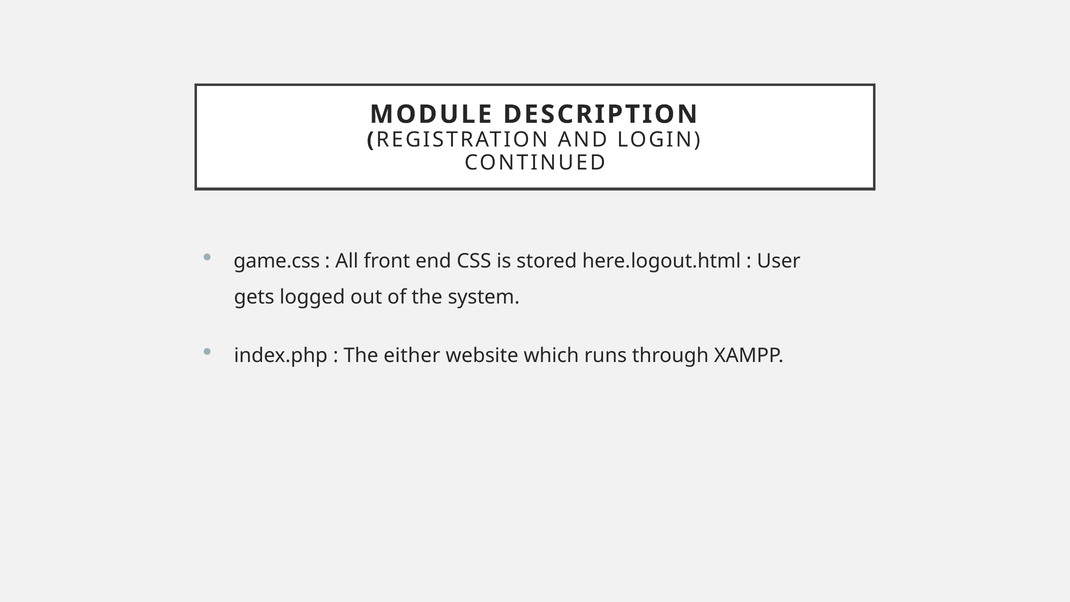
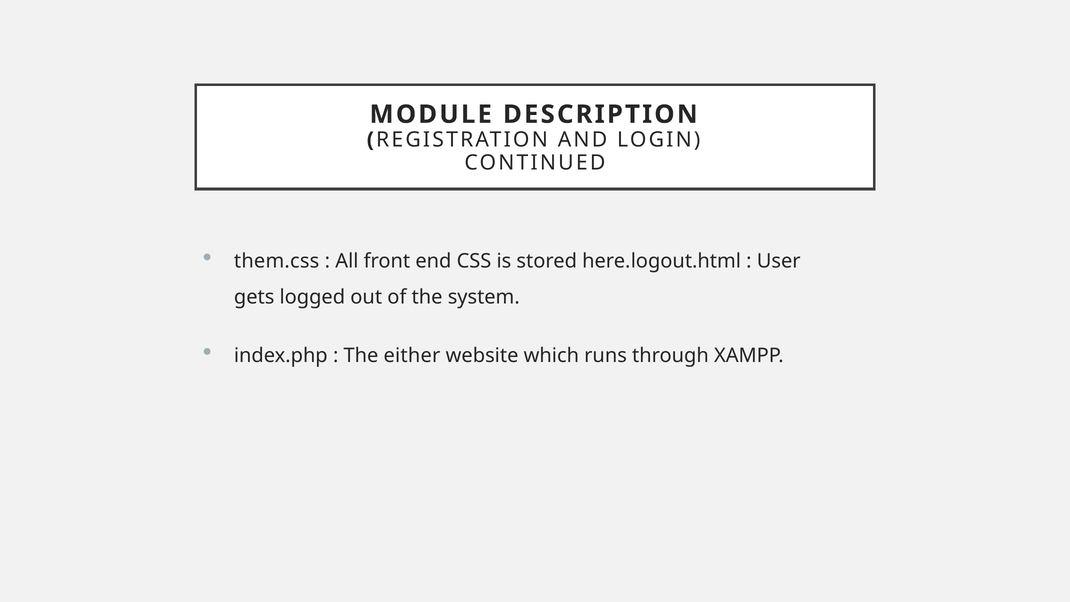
game.css: game.css -> them.css
